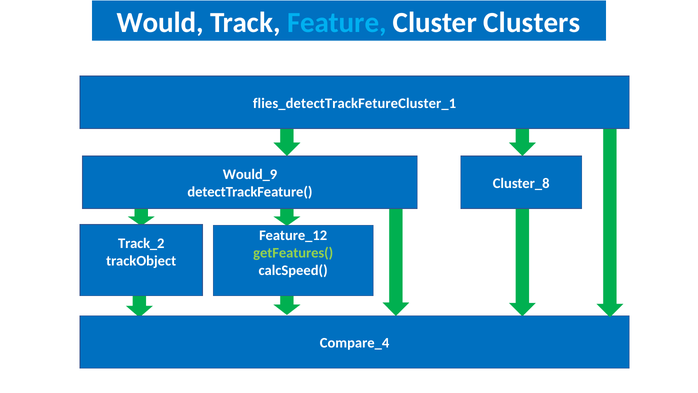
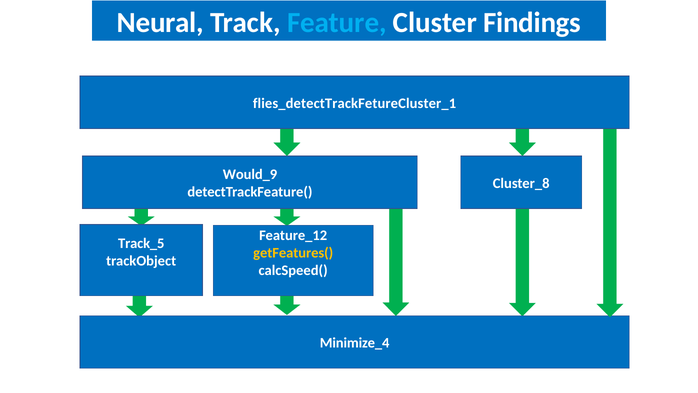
Would: Would -> Neural
Clusters: Clusters -> Findings
Track_2: Track_2 -> Track_5
getFeatures( colour: light green -> yellow
Compare_4: Compare_4 -> Minimize_4
